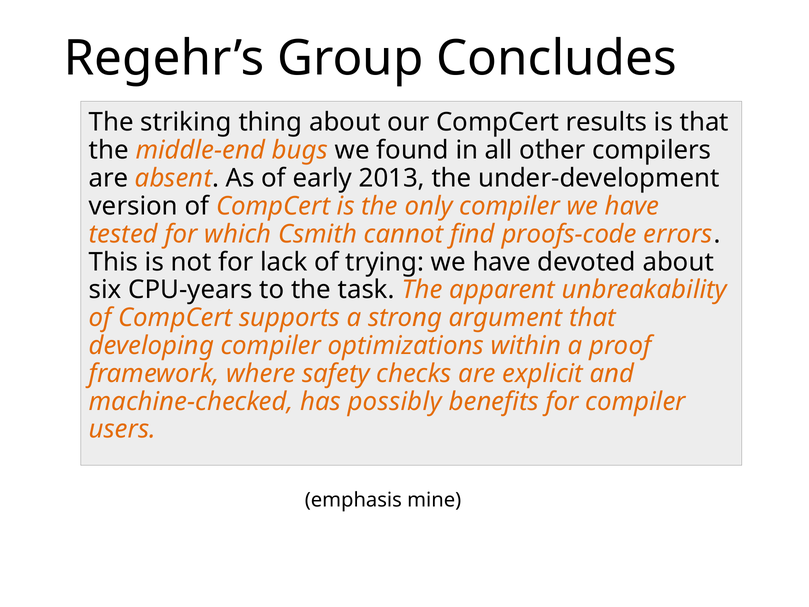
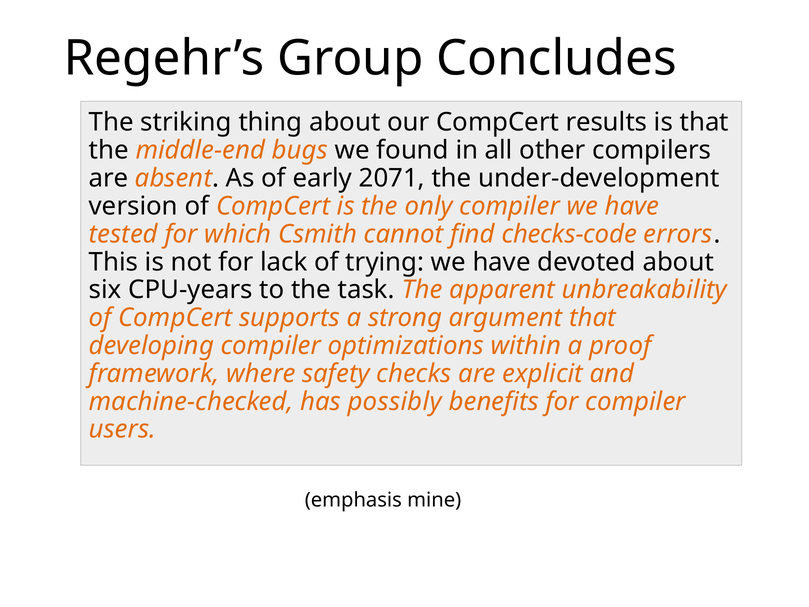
2013: 2013 -> 2071
proofs-code: proofs-code -> checks-code
